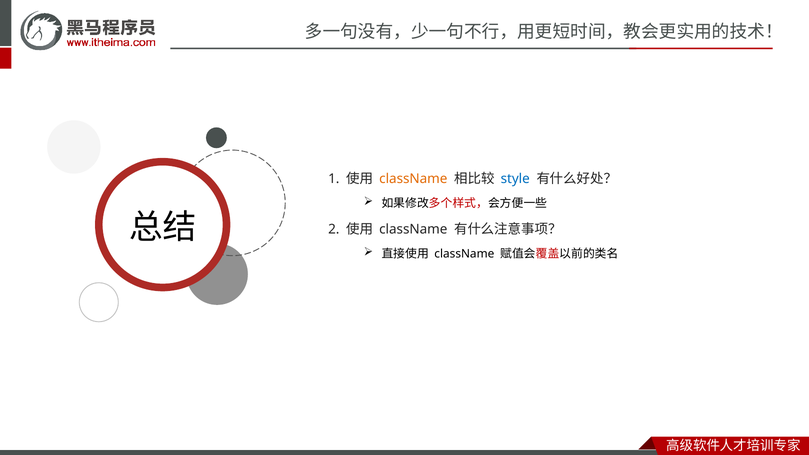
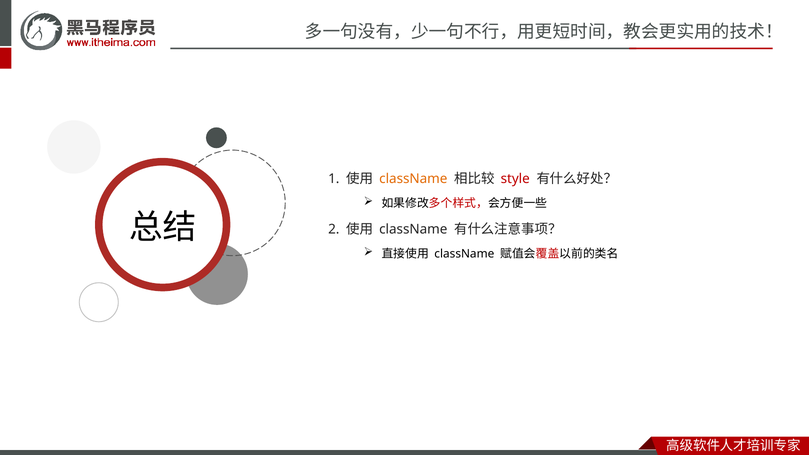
style colour: blue -> red
